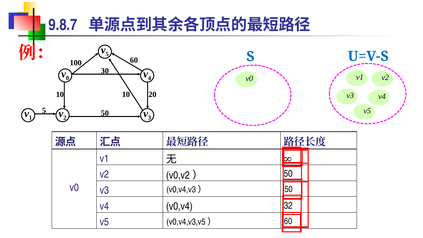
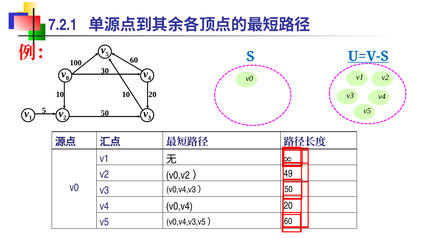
9.8.7: 9.8.7 -> 7.2.1
U=V-S underline: none -> present
50 at (288, 174): 50 -> 49
v0,v4 32: 32 -> 20
